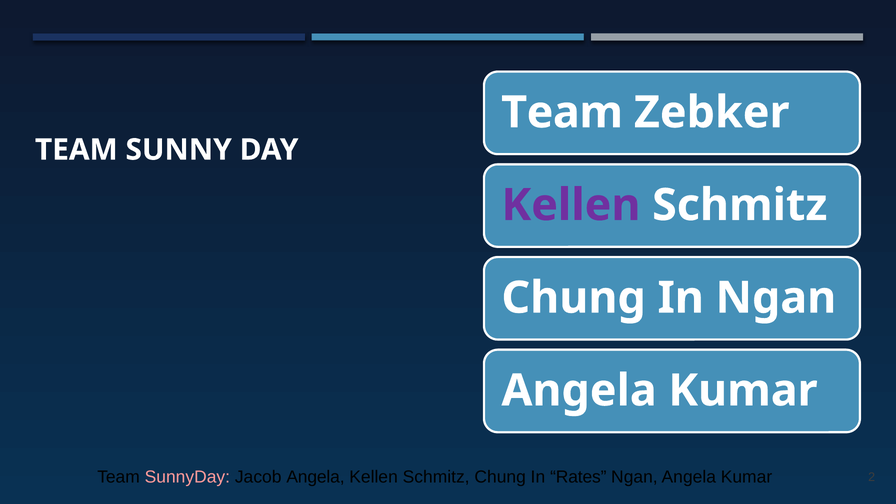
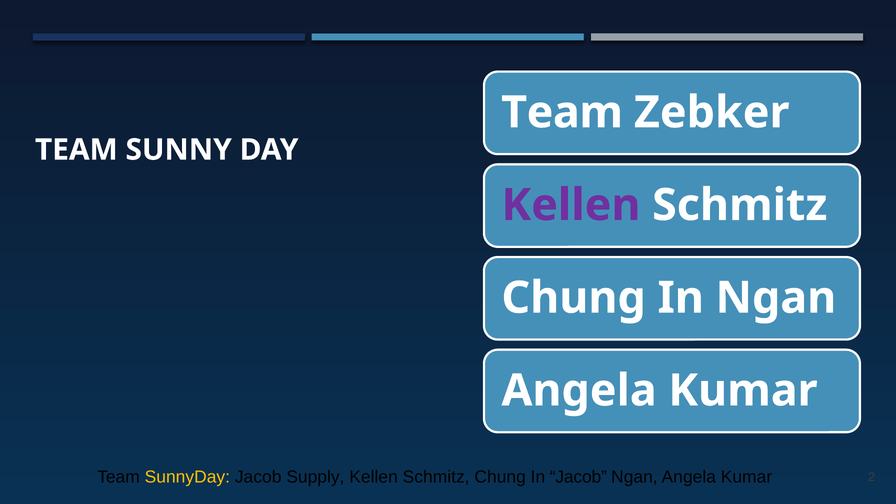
SunnyDay colour: pink -> yellow
Jacob Angela: Angela -> Supply
In Rates: Rates -> Jacob
